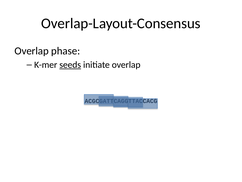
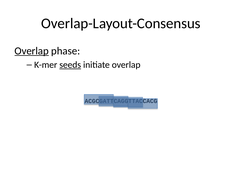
Overlap at (32, 51) underline: none -> present
